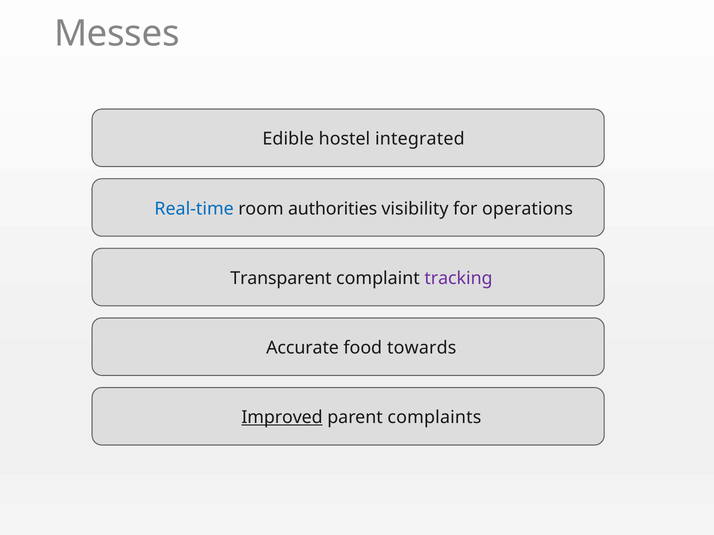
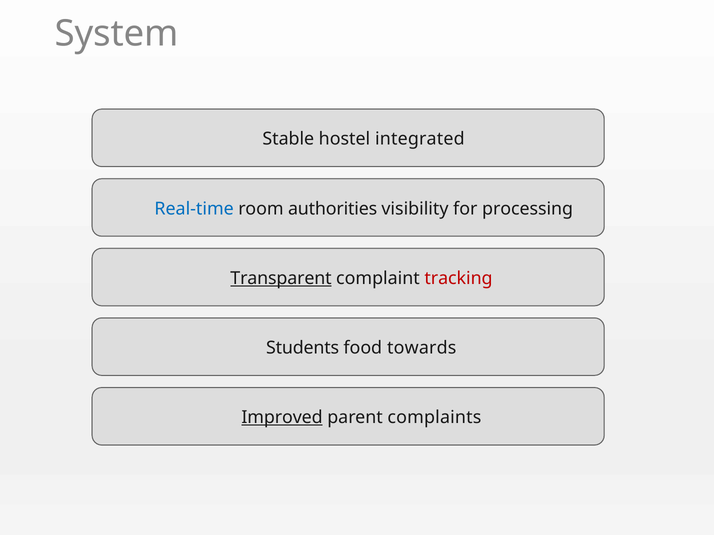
Messes: Messes -> System
Edible: Edible -> Stable
operations: operations -> processing
Transparent underline: none -> present
tracking colour: purple -> red
Accurate: Accurate -> Students
